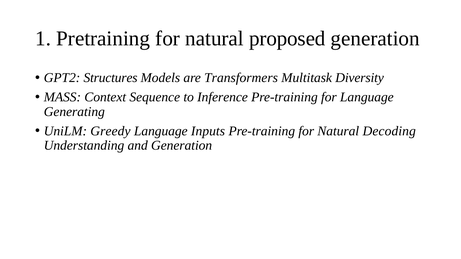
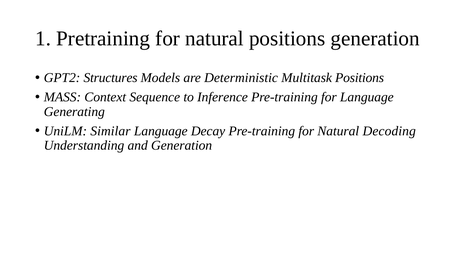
natural proposed: proposed -> positions
Transformers: Transformers -> Deterministic
Multitask Diversity: Diversity -> Positions
Greedy: Greedy -> Similar
Inputs: Inputs -> Decay
